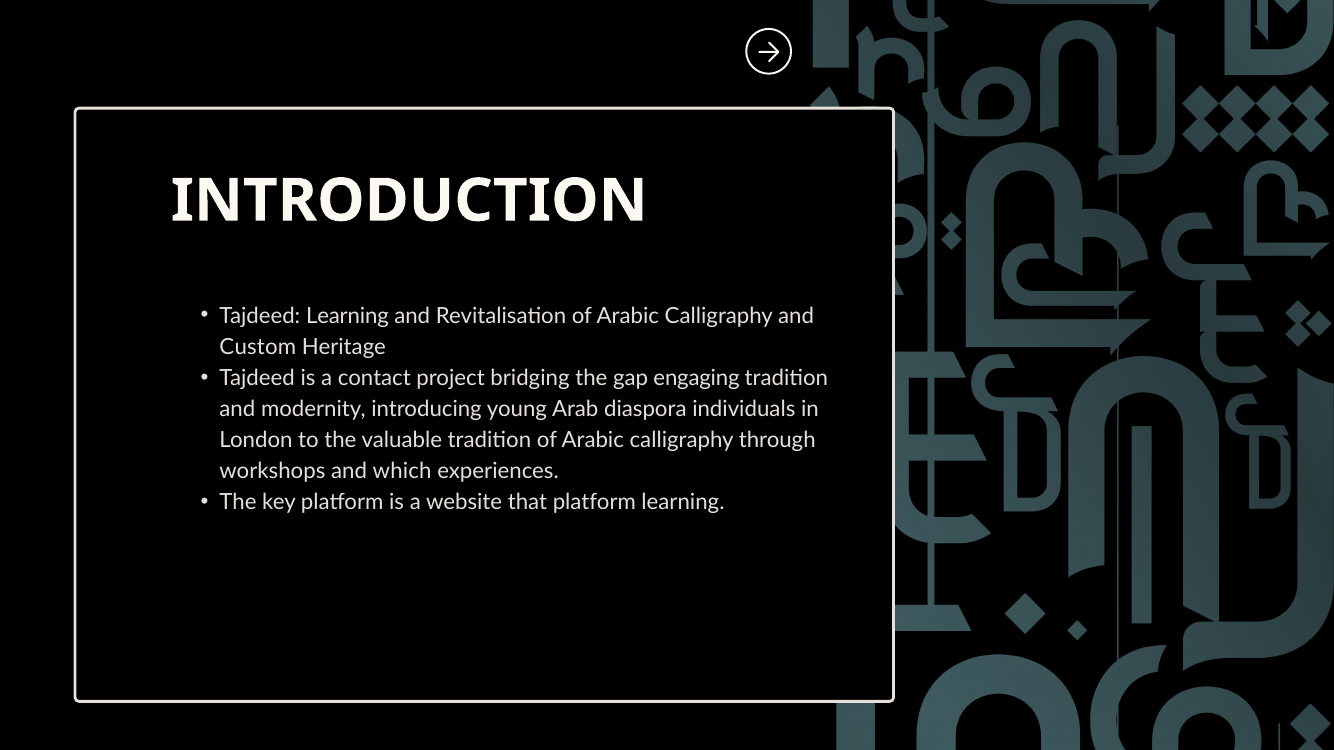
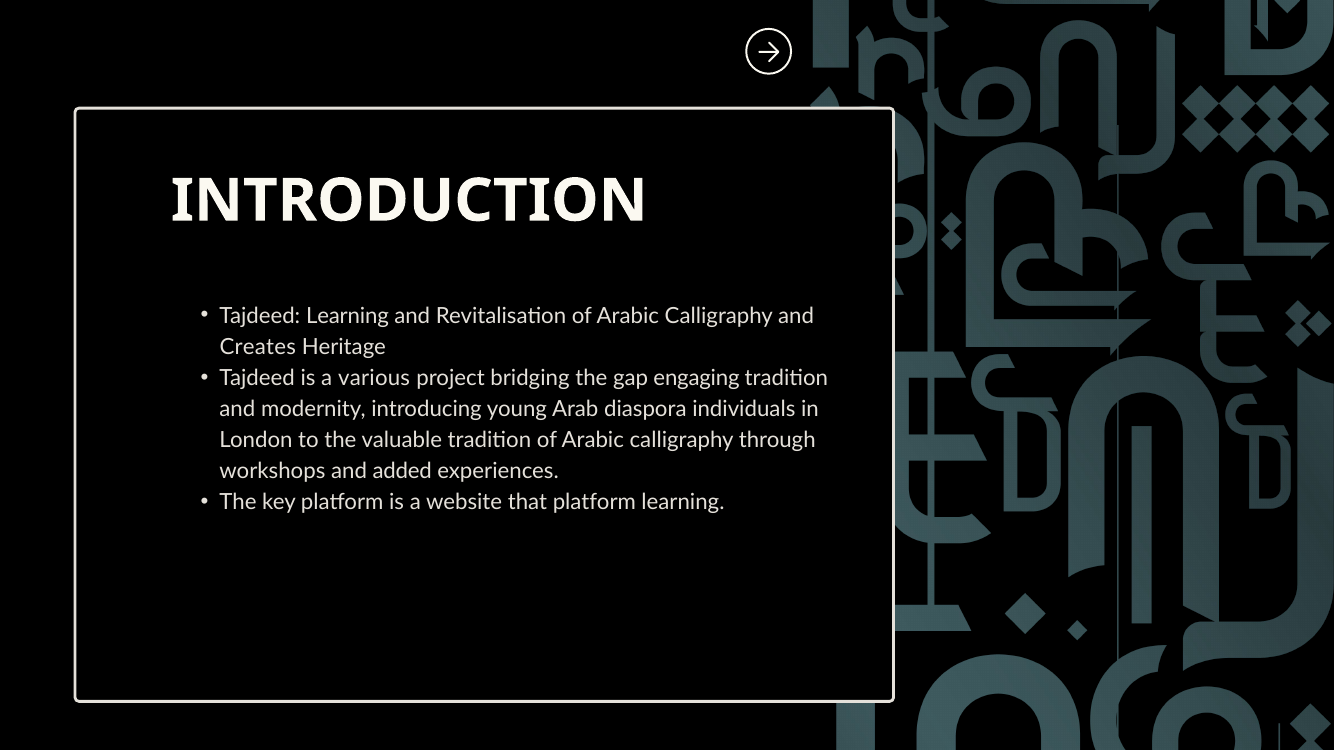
Custom: Custom -> Creates
contact: contact -> various
which: which -> added
